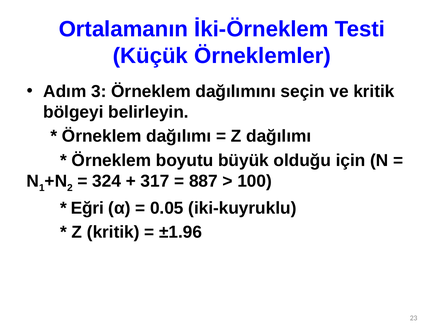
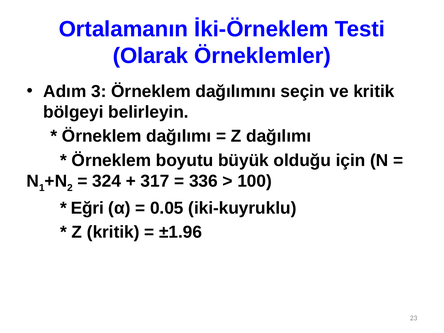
Küçük: Küçük -> Olarak
887: 887 -> 336
